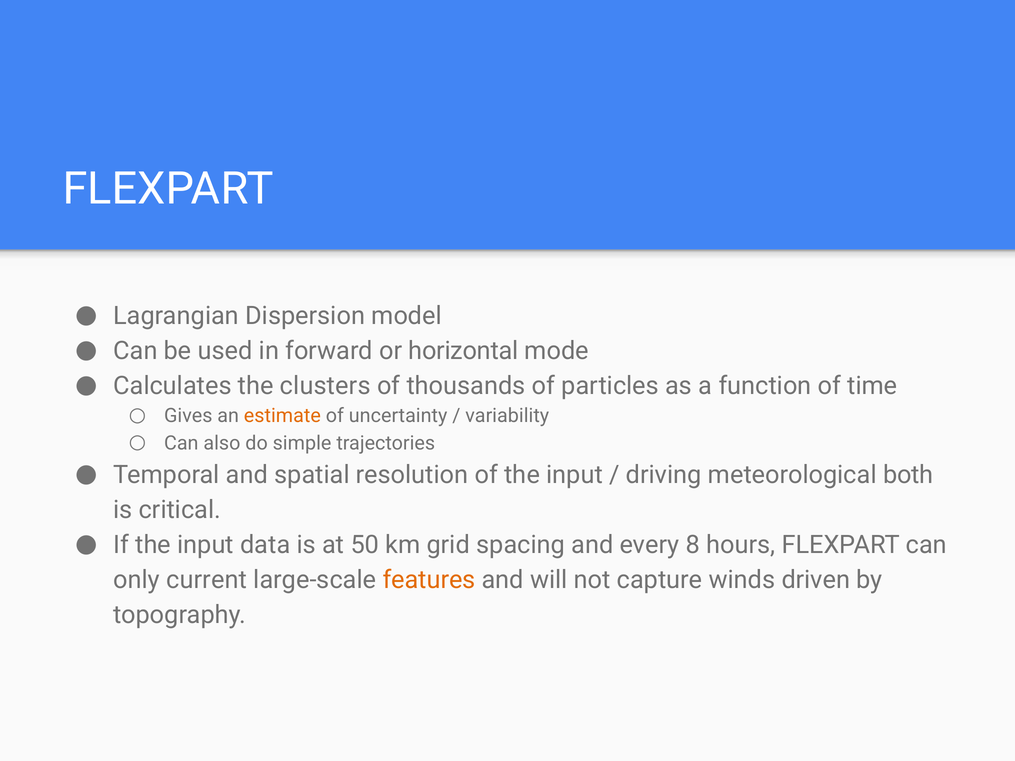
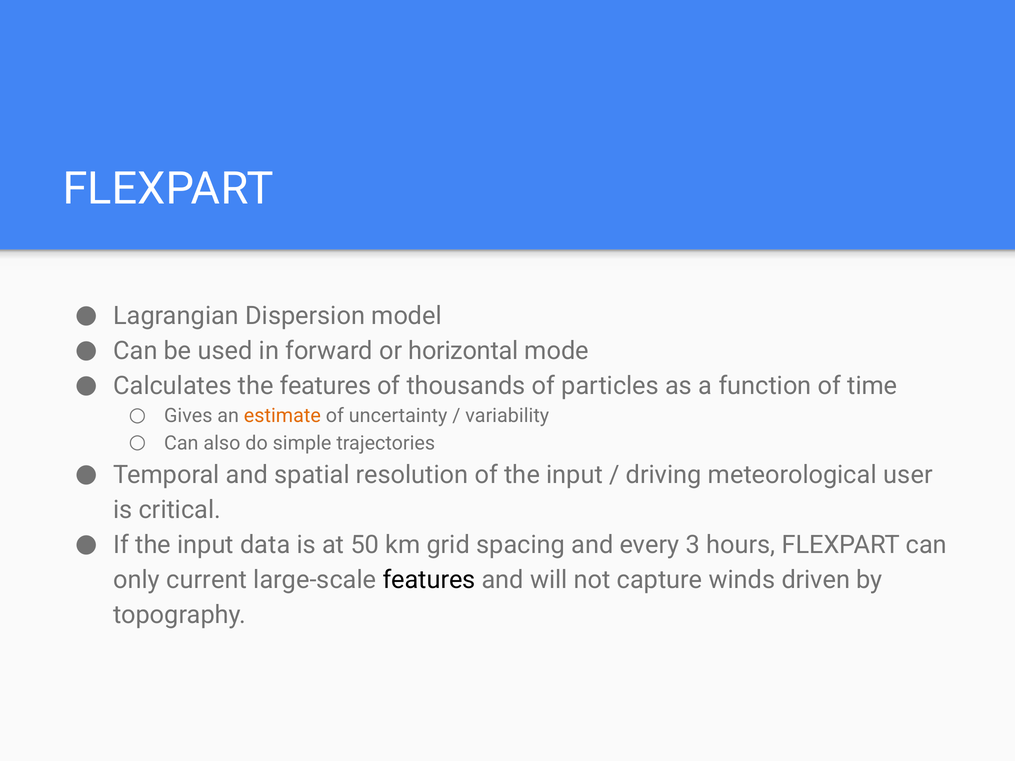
the clusters: clusters -> features
both: both -> user
8: 8 -> 3
features at (429, 580) colour: orange -> black
